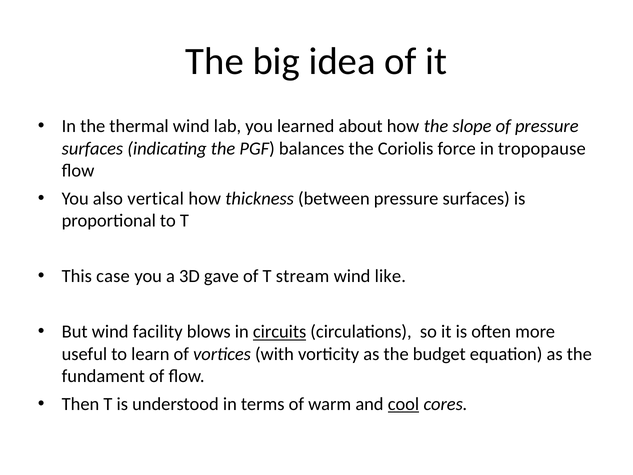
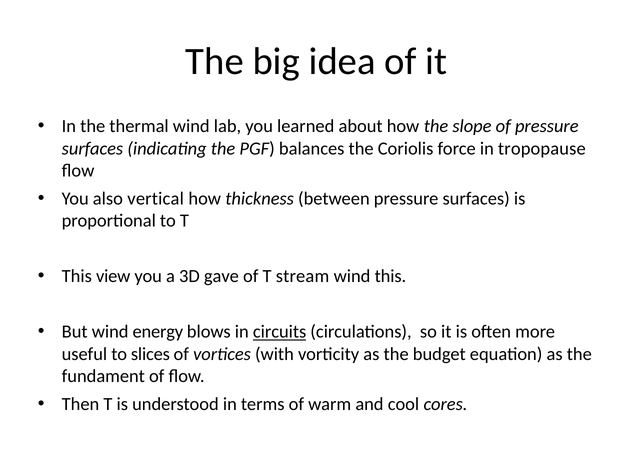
case: case -> view
wind like: like -> this
facility: facility -> energy
learn: learn -> slices
cool underline: present -> none
